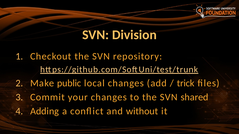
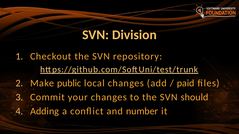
trick: trick -> paid
shared: shared -> should
without: without -> number
